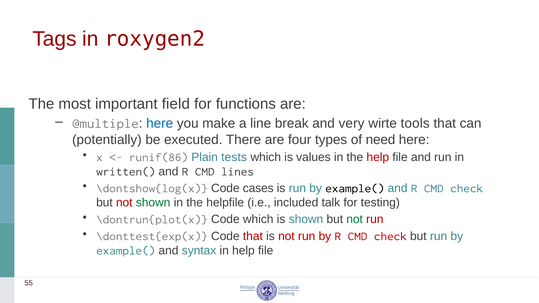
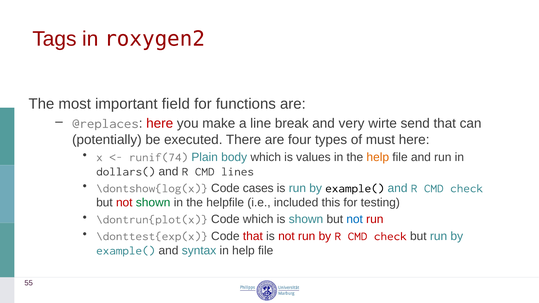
@multiple: @multiple -> @replaces
here at (160, 124) colour: blue -> red
tools: tools -> send
need: need -> must
runif(86: runif(86 -> runif(74
tests: tests -> body
help at (378, 157) colour: red -> orange
written(: written( -> dollars(
talk: talk -> this
not at (355, 220) colour: green -> blue
